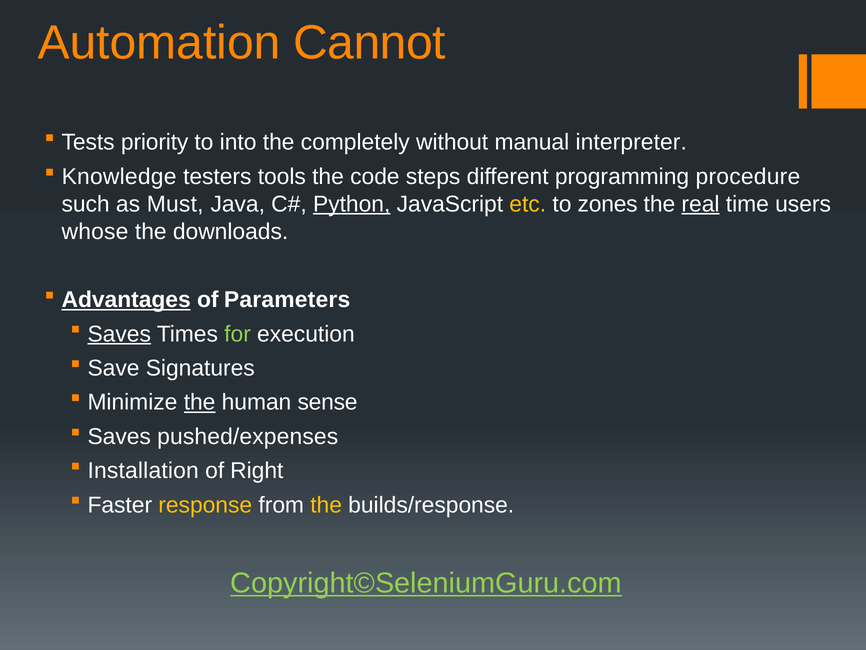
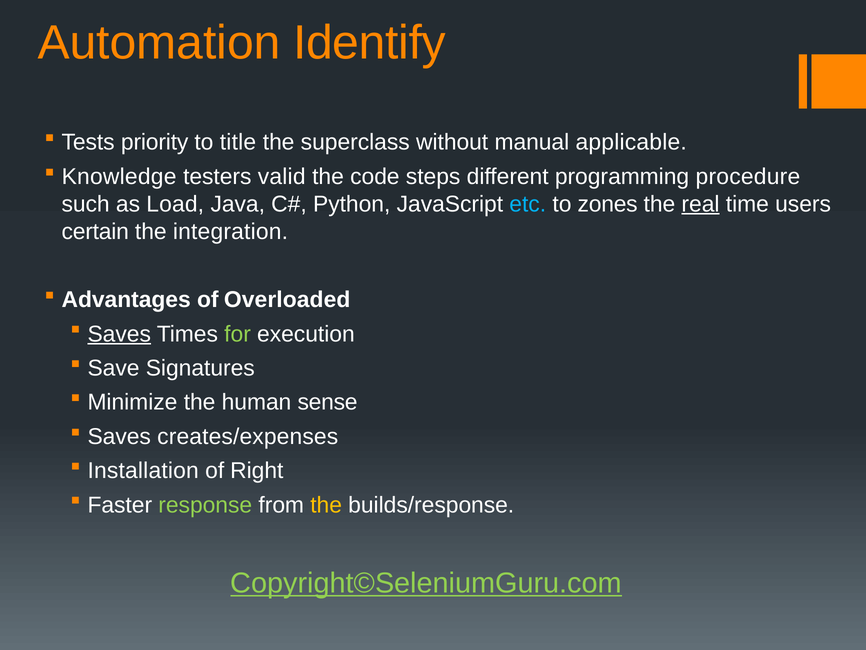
Cannot: Cannot -> Identify
into: into -> title
completely: completely -> superclass
interpreter: interpreter -> applicable
tools: tools -> valid
Must: Must -> Load
Python underline: present -> none
etc colour: yellow -> light blue
whose: whose -> certain
downloads: downloads -> integration
Advantages underline: present -> none
Parameters: Parameters -> Overloaded
the at (200, 402) underline: present -> none
pushed/expenses: pushed/expenses -> creates/expenses
response colour: yellow -> light green
